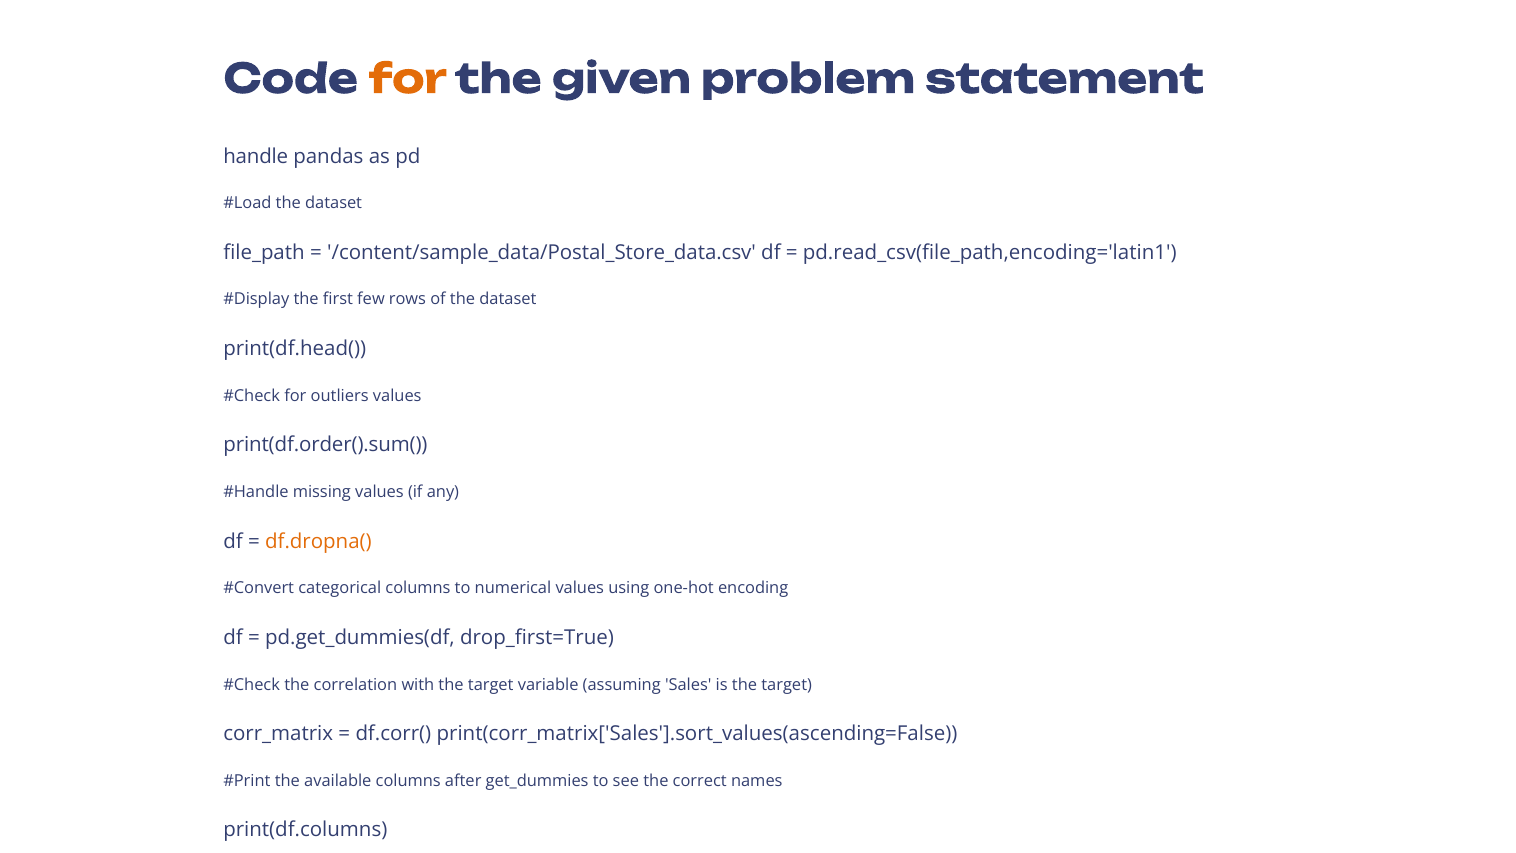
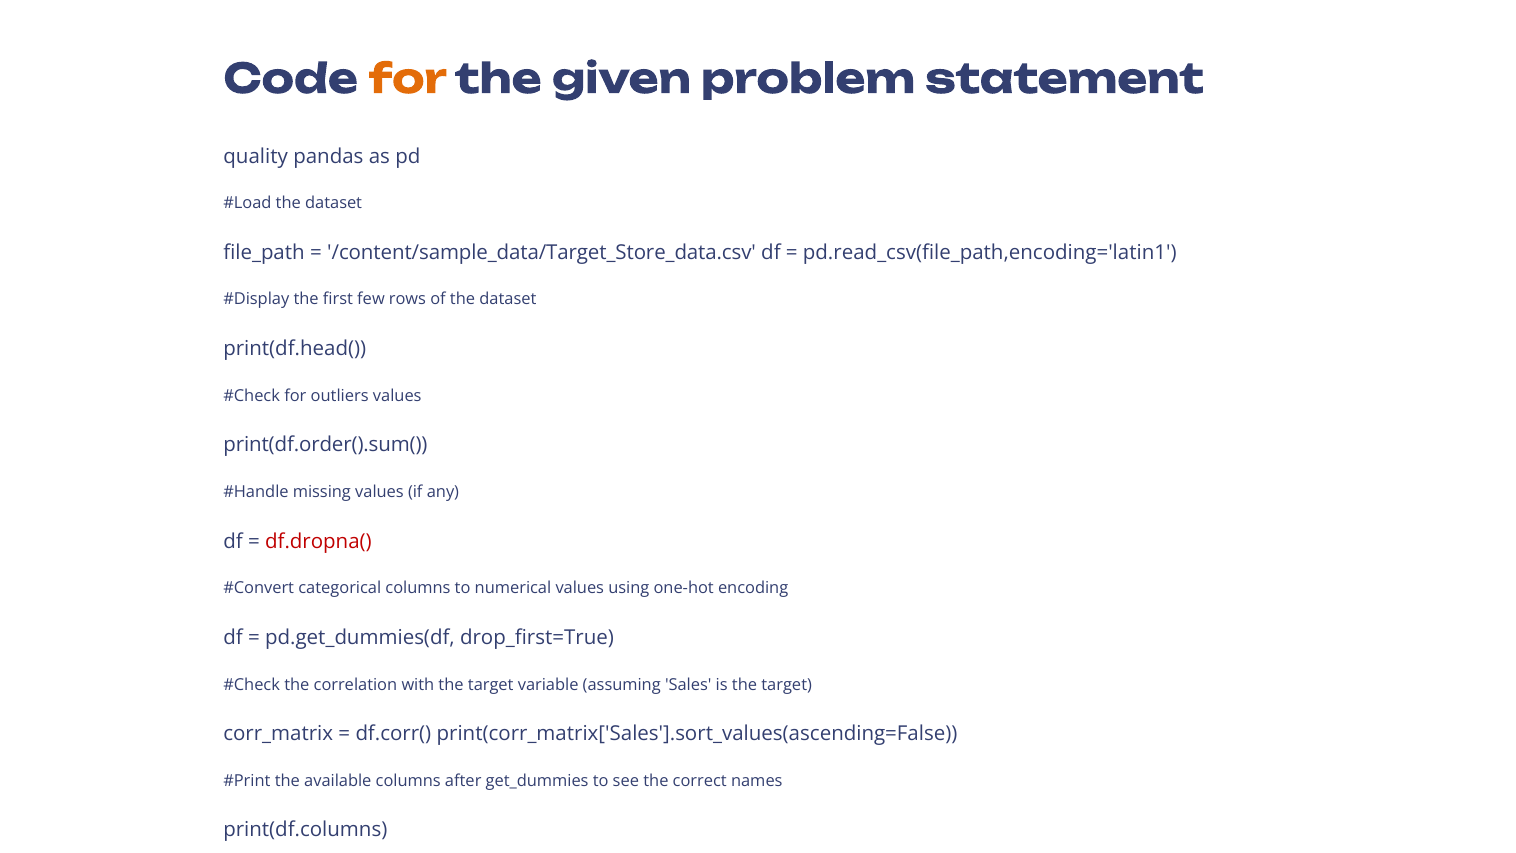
handle: handle -> quality
/content/sample_data/Postal_Store_data.csv: /content/sample_data/Postal_Store_data.csv -> /content/sample_data/Target_Store_data.csv
df.dropna( colour: orange -> red
